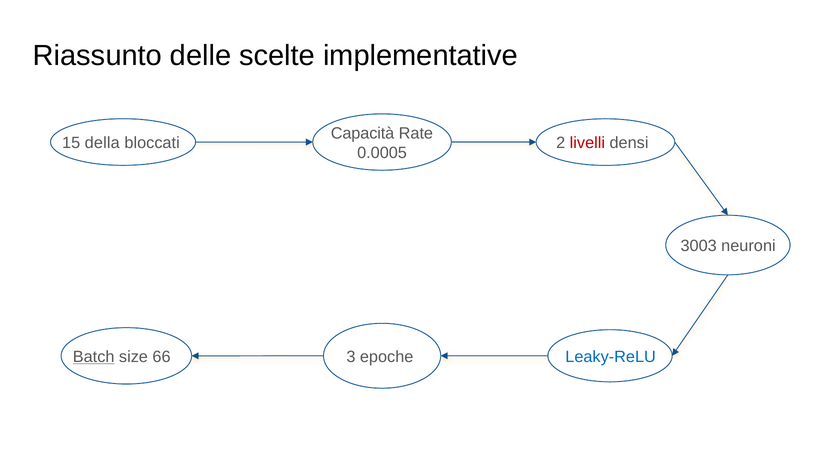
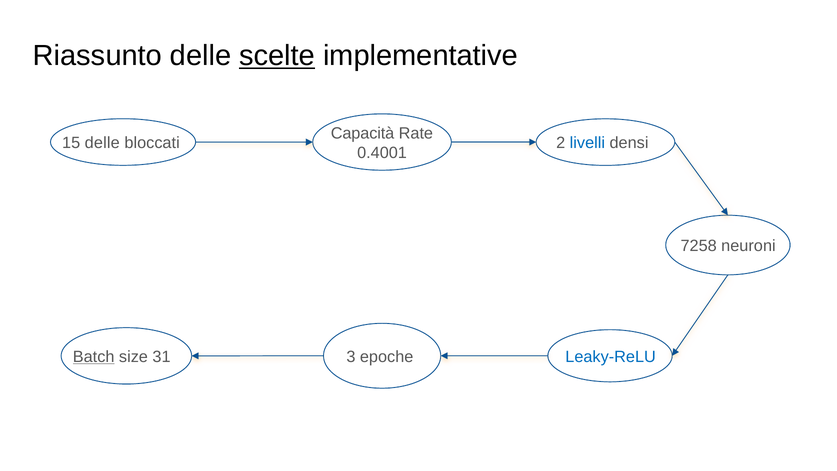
scelte underline: none -> present
15 della: della -> delle
livelli colour: red -> blue
0.0005: 0.0005 -> 0.4001
3003: 3003 -> 7258
66: 66 -> 31
